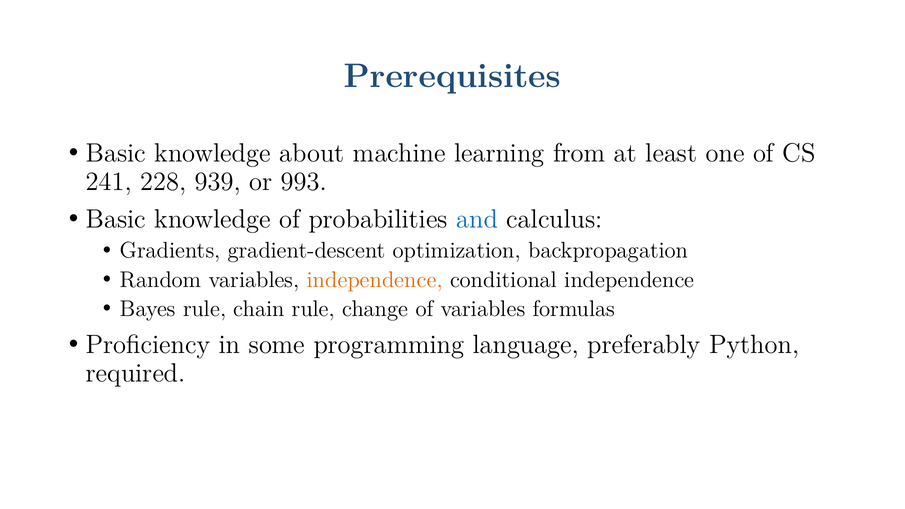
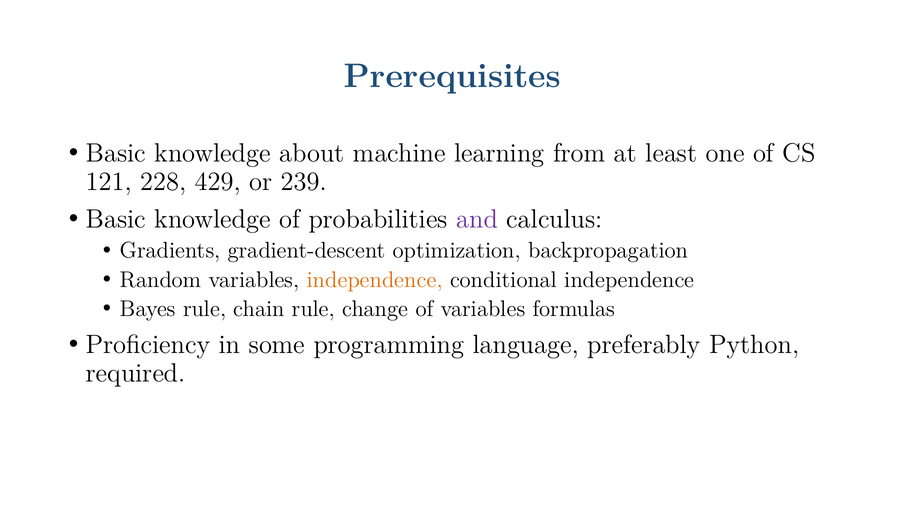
241: 241 -> 121
939: 939 -> 429
993: 993 -> 239
and colour: blue -> purple
